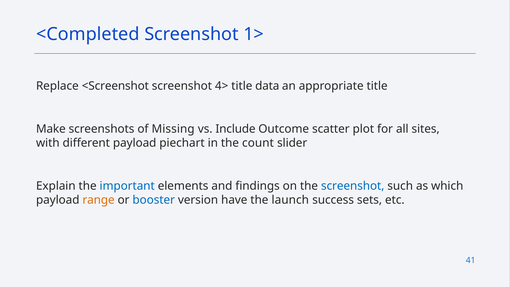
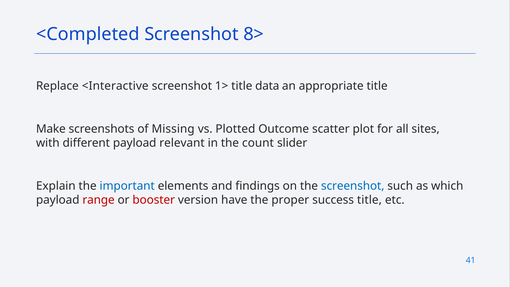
1>: 1> -> 8>
<Screenshot: <Screenshot -> <Interactive
4>: 4> -> 1>
Include: Include -> Plotted
piechart: piechart -> relevant
range colour: orange -> red
booster colour: blue -> red
launch: launch -> proper
success sets: sets -> title
